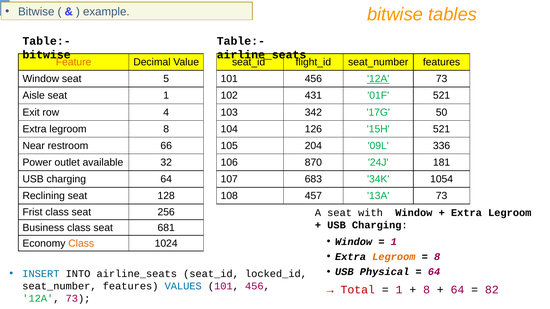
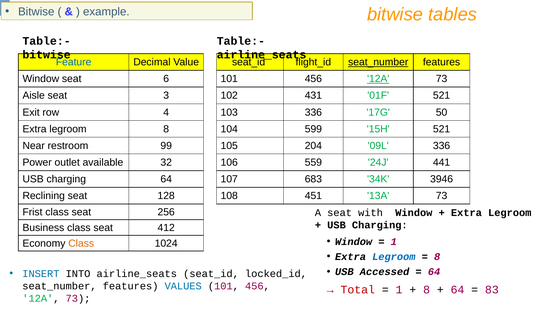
Feature colour: orange -> blue
seat_number at (378, 62) underline: none -> present
5: 5 -> 6
seat 1: 1 -> 3
103 342: 342 -> 336
126: 126 -> 599
66: 66 -> 99
870: 870 -> 559
181: 181 -> 441
1054: 1054 -> 3946
457: 457 -> 451
681: 681 -> 412
Legroom at (394, 257) colour: orange -> blue
Physical: Physical -> Accessed
82: 82 -> 83
